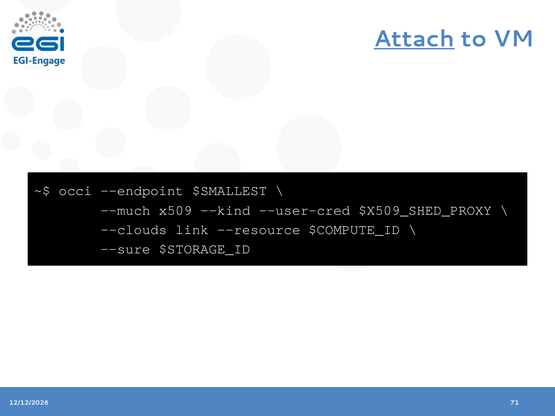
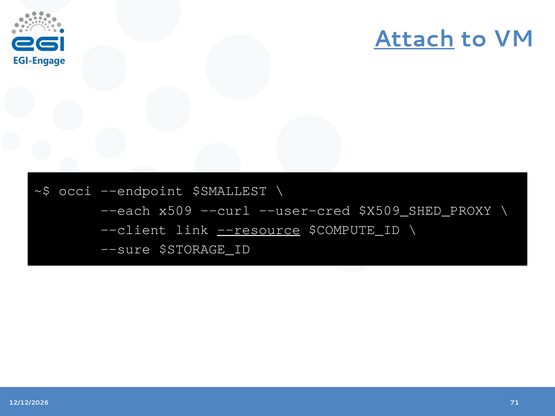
--much: --much -> --each
--kind: --kind -> --curl
--clouds: --clouds -> --client
--resource underline: none -> present
